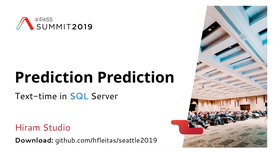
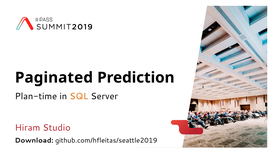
Prediction at (54, 78): Prediction -> Paginated
Text-time: Text-time -> Plan-time
SQL colour: blue -> orange
